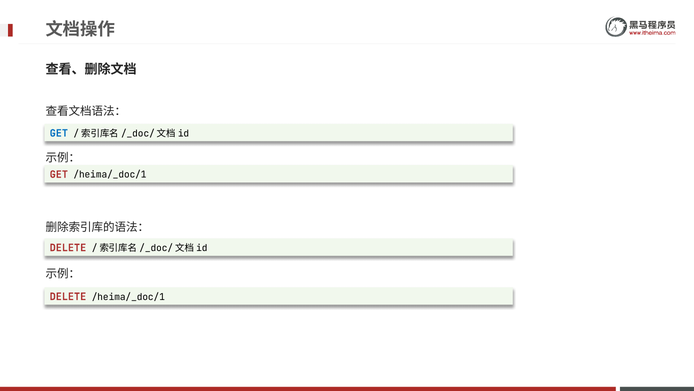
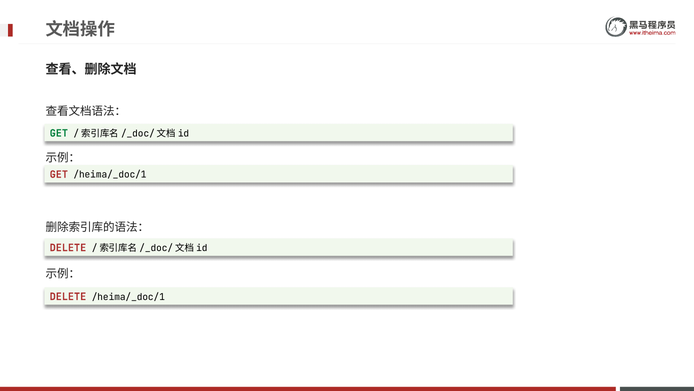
GET at (59, 133) colour: blue -> green
